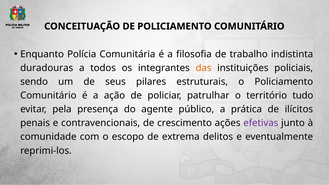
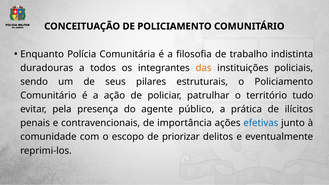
crescimento: crescimento -> importância
efetivas colour: purple -> blue
extrema: extrema -> priorizar
